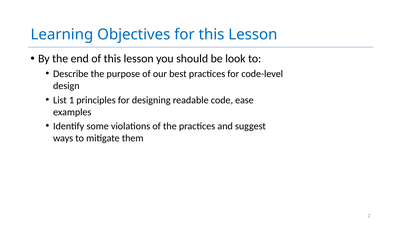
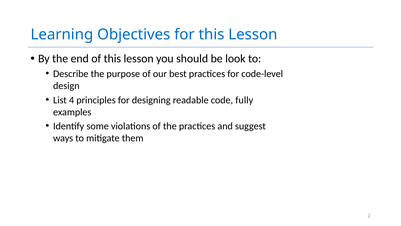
1: 1 -> 4
ease: ease -> fully
